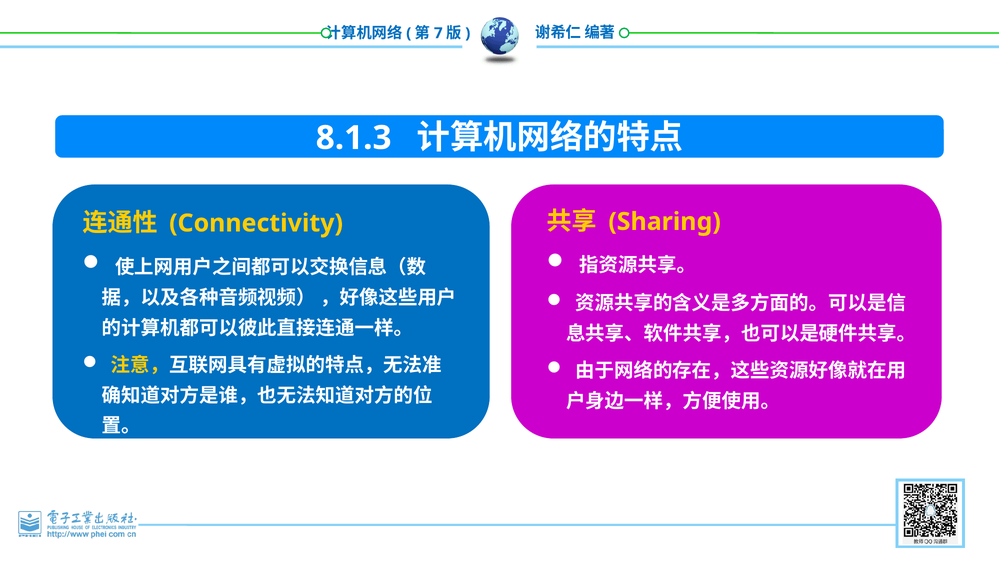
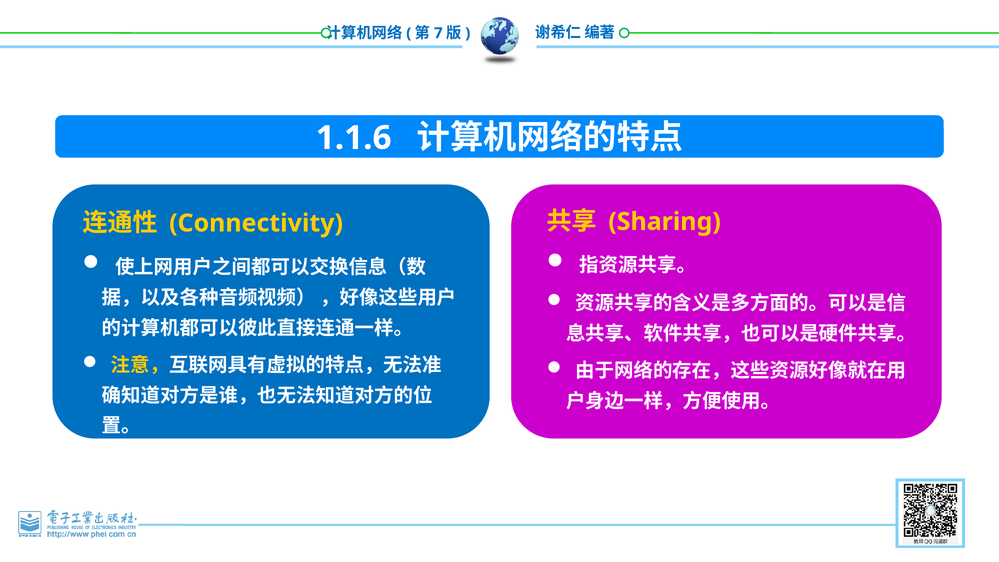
8.1.3: 8.1.3 -> 1.1.6
